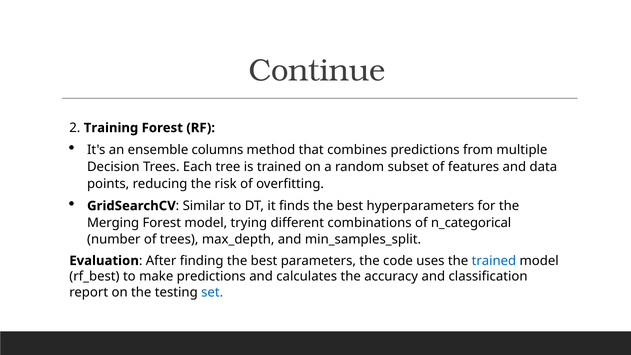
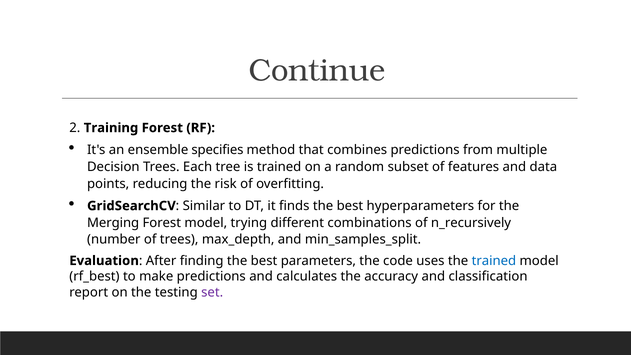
columns: columns -> specifies
n_categorical: n_categorical -> n_recursively
set colour: blue -> purple
